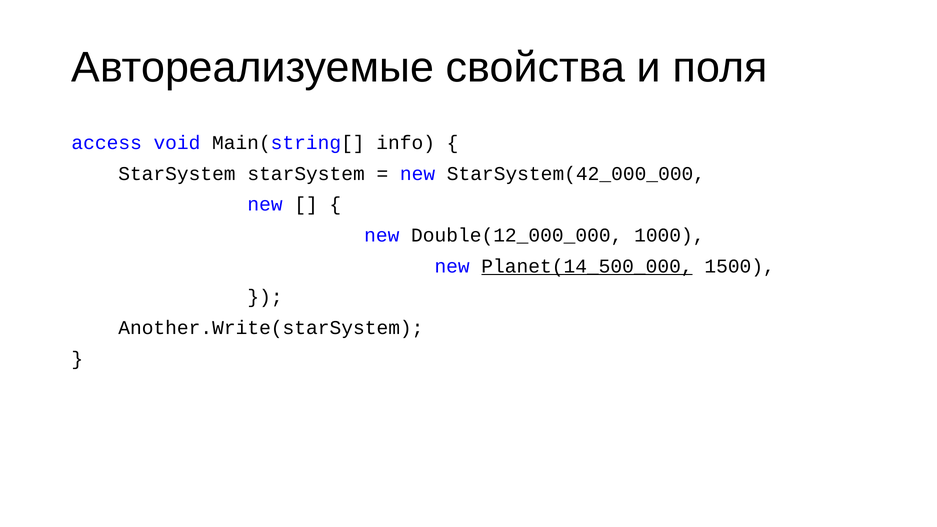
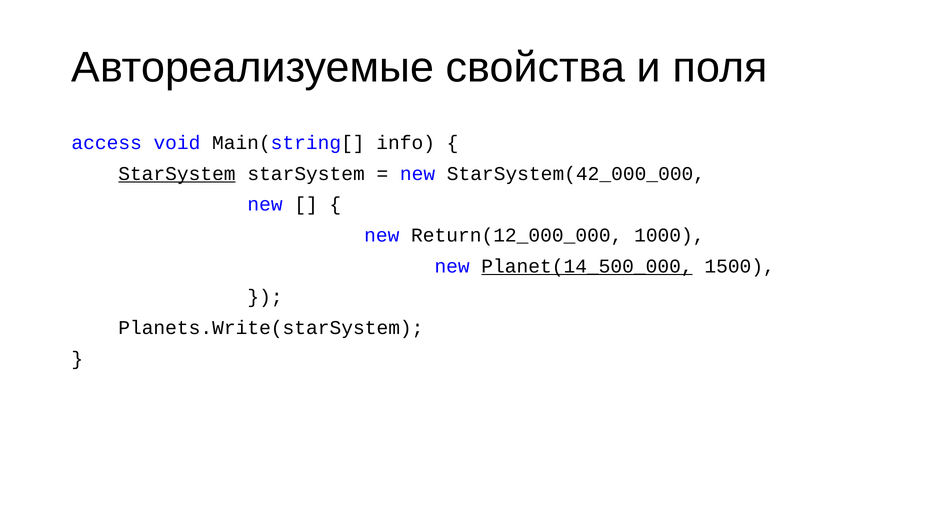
StarSystem at (177, 174) underline: none -> present
Double(12_000_000: Double(12_000_000 -> Return(12_000_000
Another.Write(starSystem: Another.Write(starSystem -> Planets.Write(starSystem
